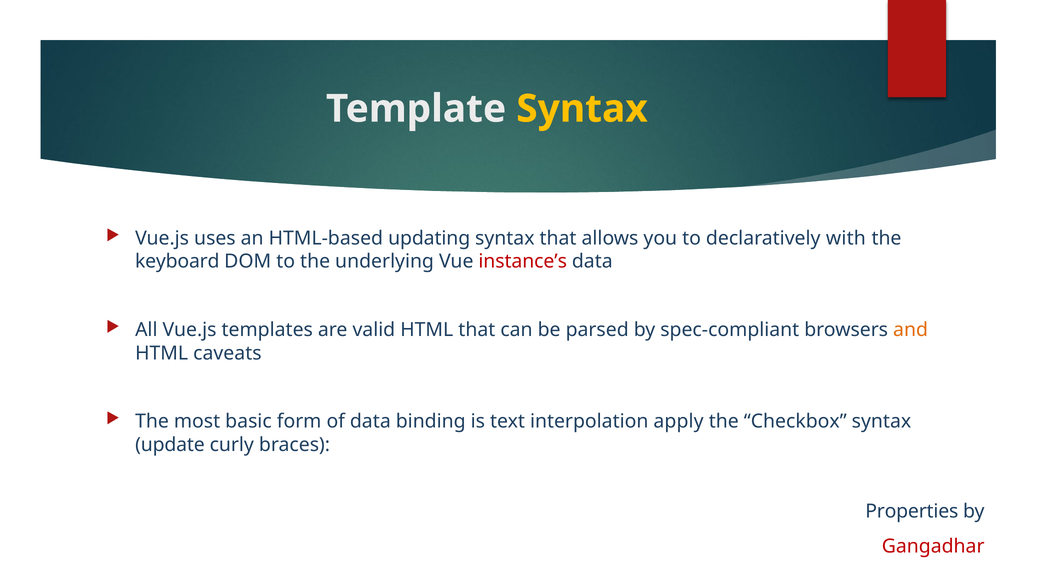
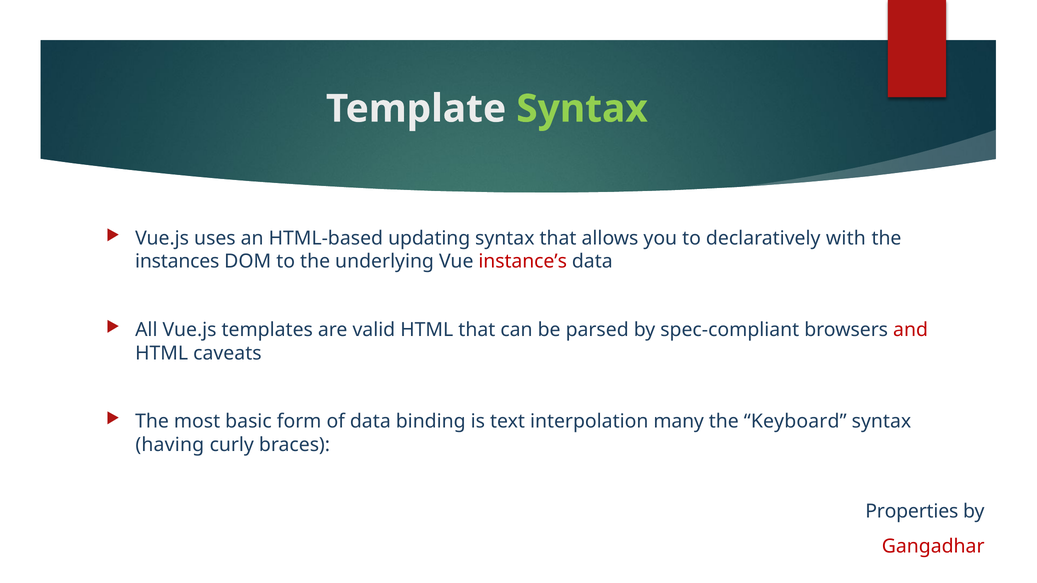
Syntax at (582, 109) colour: yellow -> light green
keyboard: keyboard -> instances
and colour: orange -> red
apply: apply -> many
Checkbox: Checkbox -> Keyboard
update: update -> having
